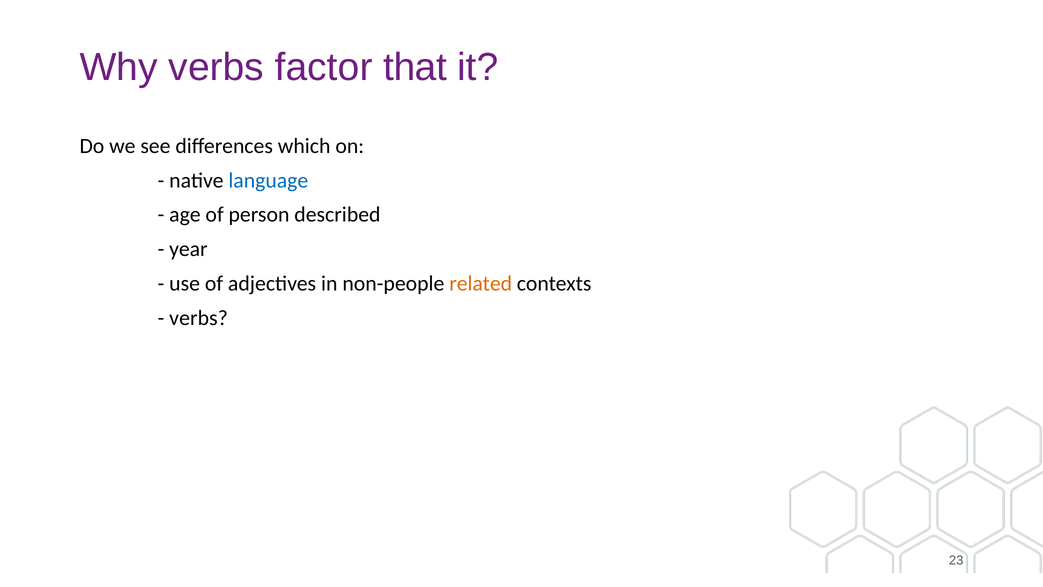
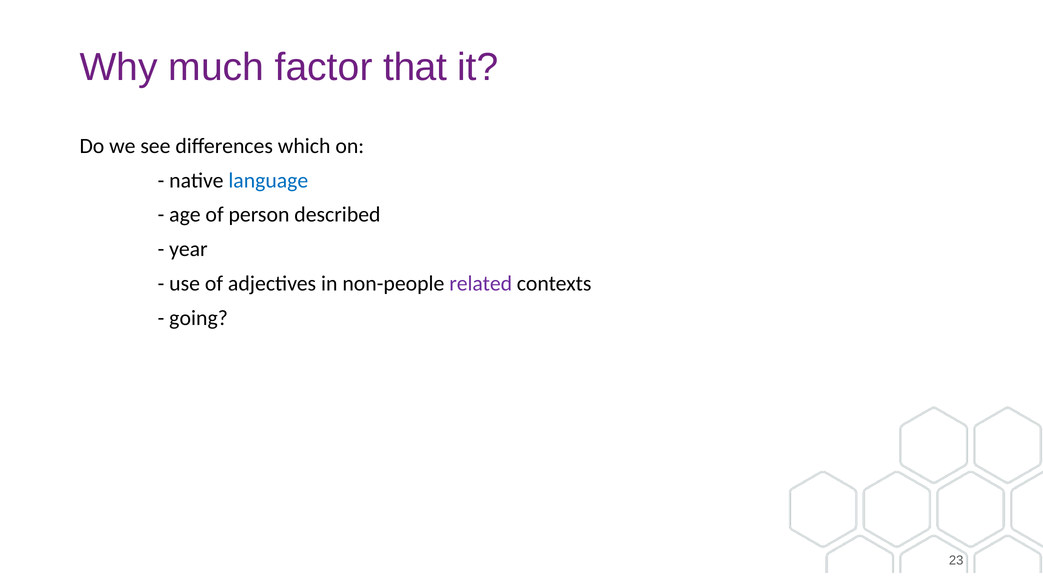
Why verbs: verbs -> much
related colour: orange -> purple
verbs at (199, 318): verbs -> going
